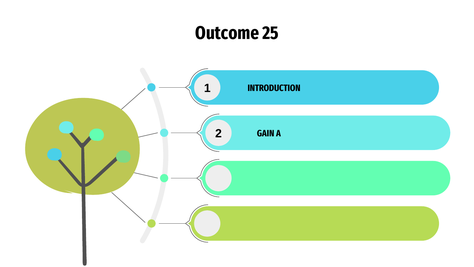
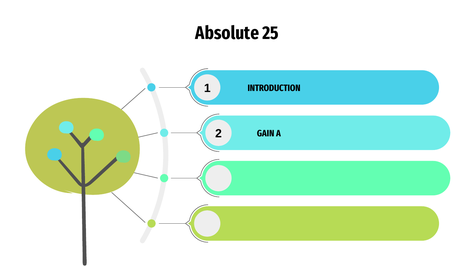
Outcome: Outcome -> Absolute
